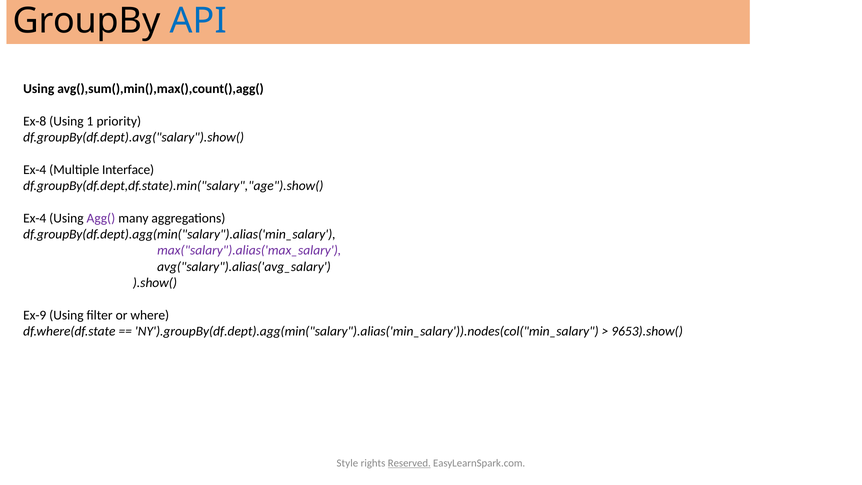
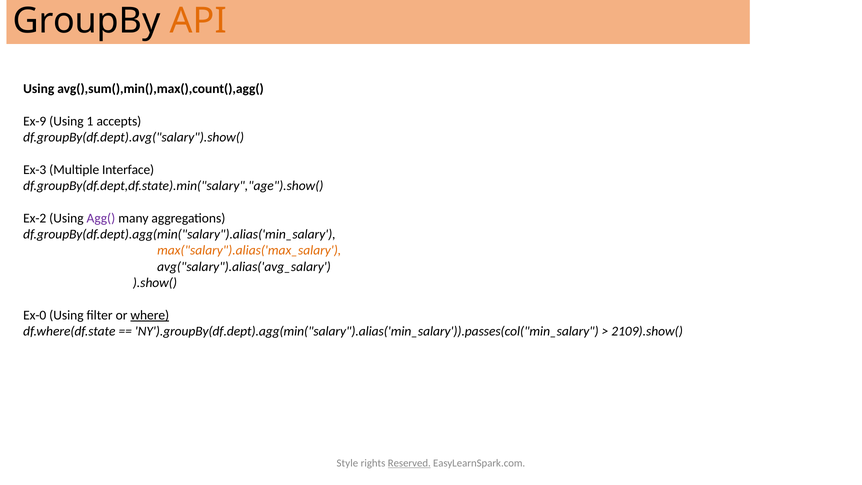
API colour: blue -> orange
Ex-8: Ex-8 -> Ex-9
priority: priority -> accepts
Ex-4 at (35, 170): Ex-4 -> Ex-3
Ex-4 at (35, 218): Ex-4 -> Ex-2
max("salary").alias('max_salary colour: purple -> orange
Ex-9: Ex-9 -> Ex-0
where underline: none -> present
NY').groupBy(df.dept).agg(min("salary").alias('min_salary')).nodes(col("min_salary: NY').groupBy(df.dept).agg(min("salary").alias('min_salary')).nodes(col("min_salary -> NY').groupBy(df.dept).agg(min("salary").alias('min_salary')).passes(col("min_salary
9653).show(: 9653).show( -> 2109).show(
